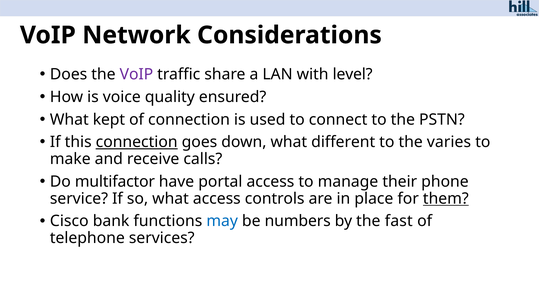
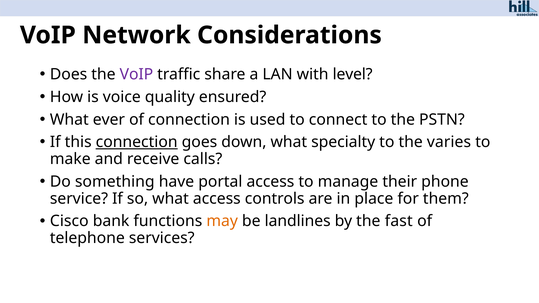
kept: kept -> ever
different: different -> specialty
multifactor: multifactor -> something
them underline: present -> none
may colour: blue -> orange
numbers: numbers -> landlines
